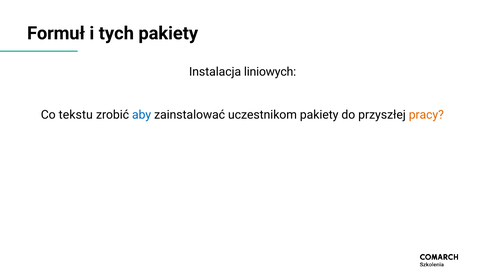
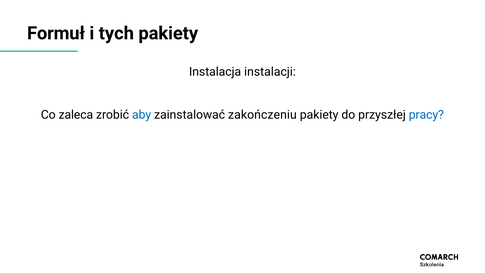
liniowych: liniowych -> instalacji
tekstu: tekstu -> zaleca
uczestnikom: uczestnikom -> zakończeniu
pracy colour: orange -> blue
